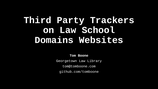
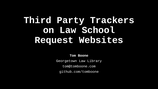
Domains: Domains -> Request
